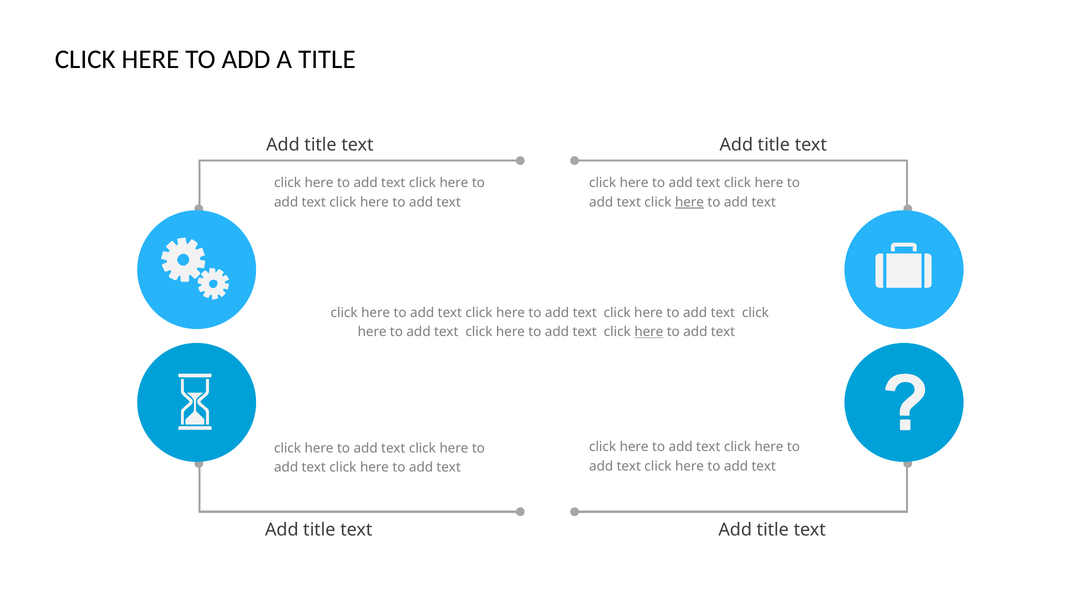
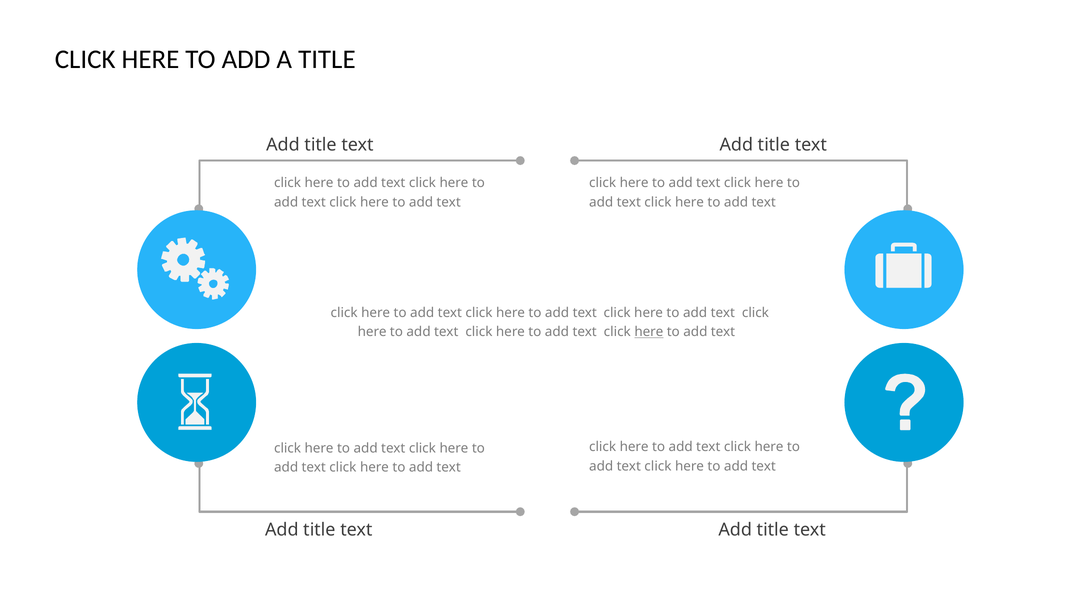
here at (690, 202) underline: present -> none
